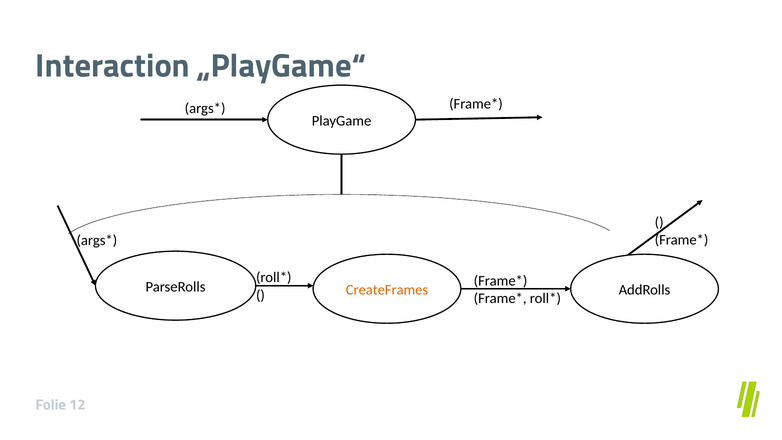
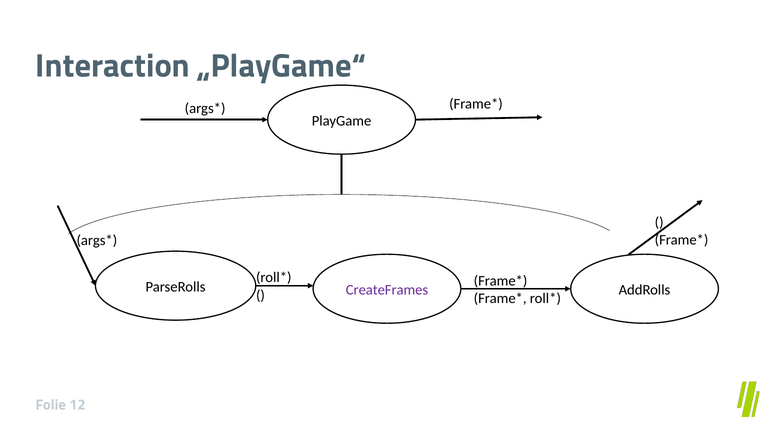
CreateFrames colour: orange -> purple
